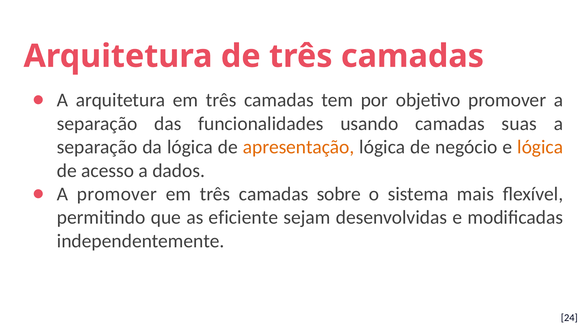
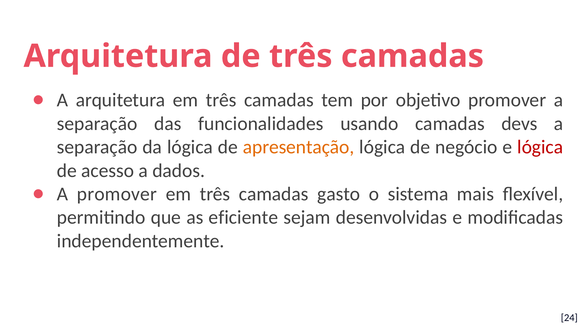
suas: suas -> devs
lógica at (540, 147) colour: orange -> red
sobre: sobre -> gasto
